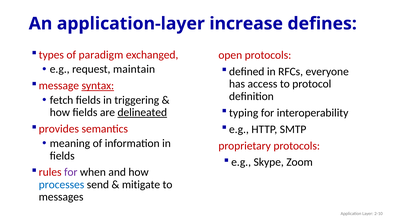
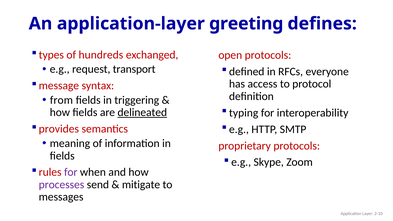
increase: increase -> greeting
paradigm: paradigm -> hundreds
maintain: maintain -> transport
syntax underline: present -> none
fetch: fetch -> from
processes colour: blue -> purple
